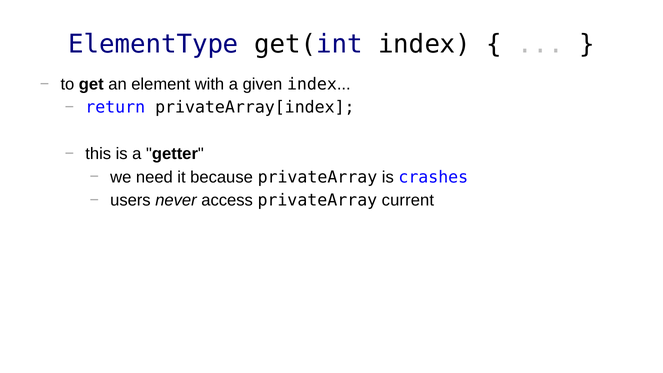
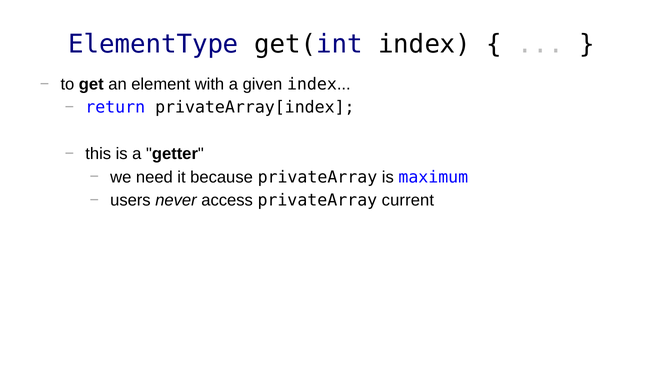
crashes: crashes -> maximum
